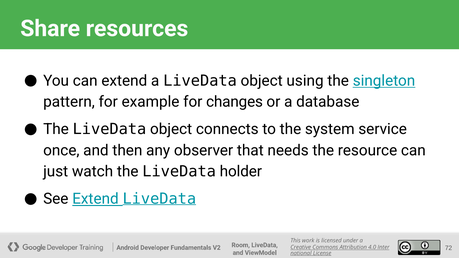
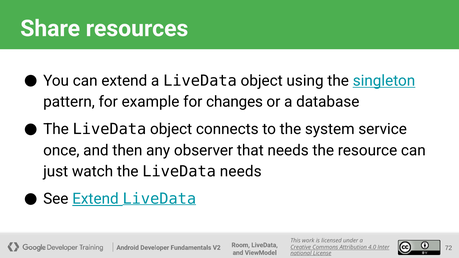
LiveData holder: holder -> needs
